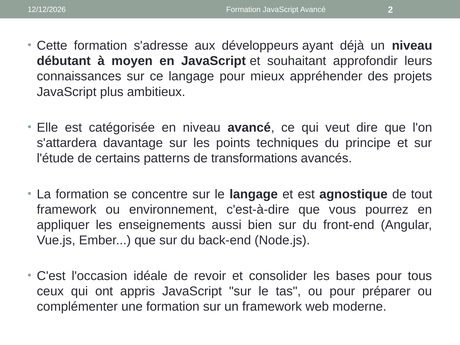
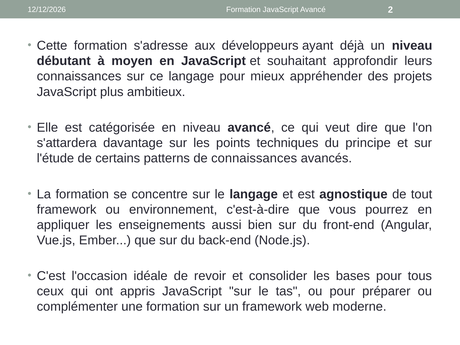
de transformations: transformations -> connaissances
